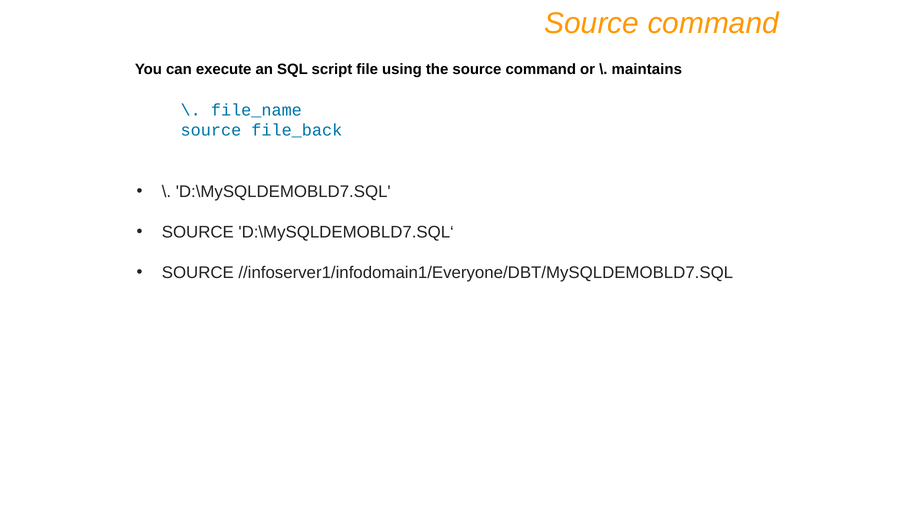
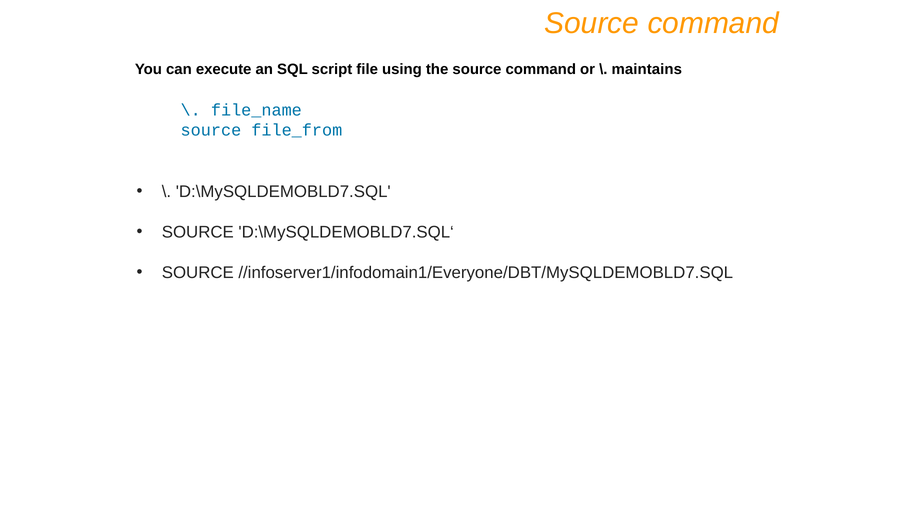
file_back: file_back -> file_from
